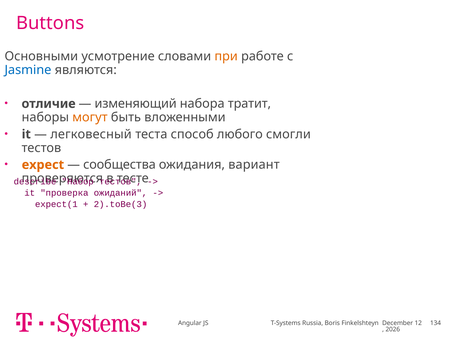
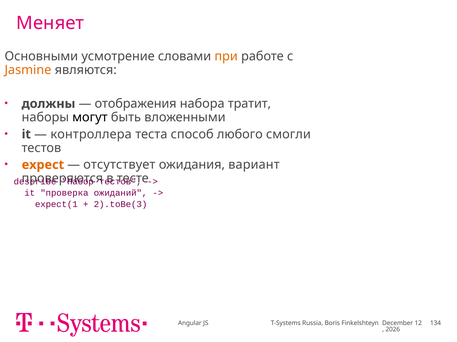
Buttons: Buttons -> Меняет
Jasmine colour: blue -> orange
отличие: отличие -> должны
изменяющий: изменяющий -> отображения
могут colour: orange -> black
легковесный: легковесный -> контроллера
сообщества: сообщества -> отсутствует
